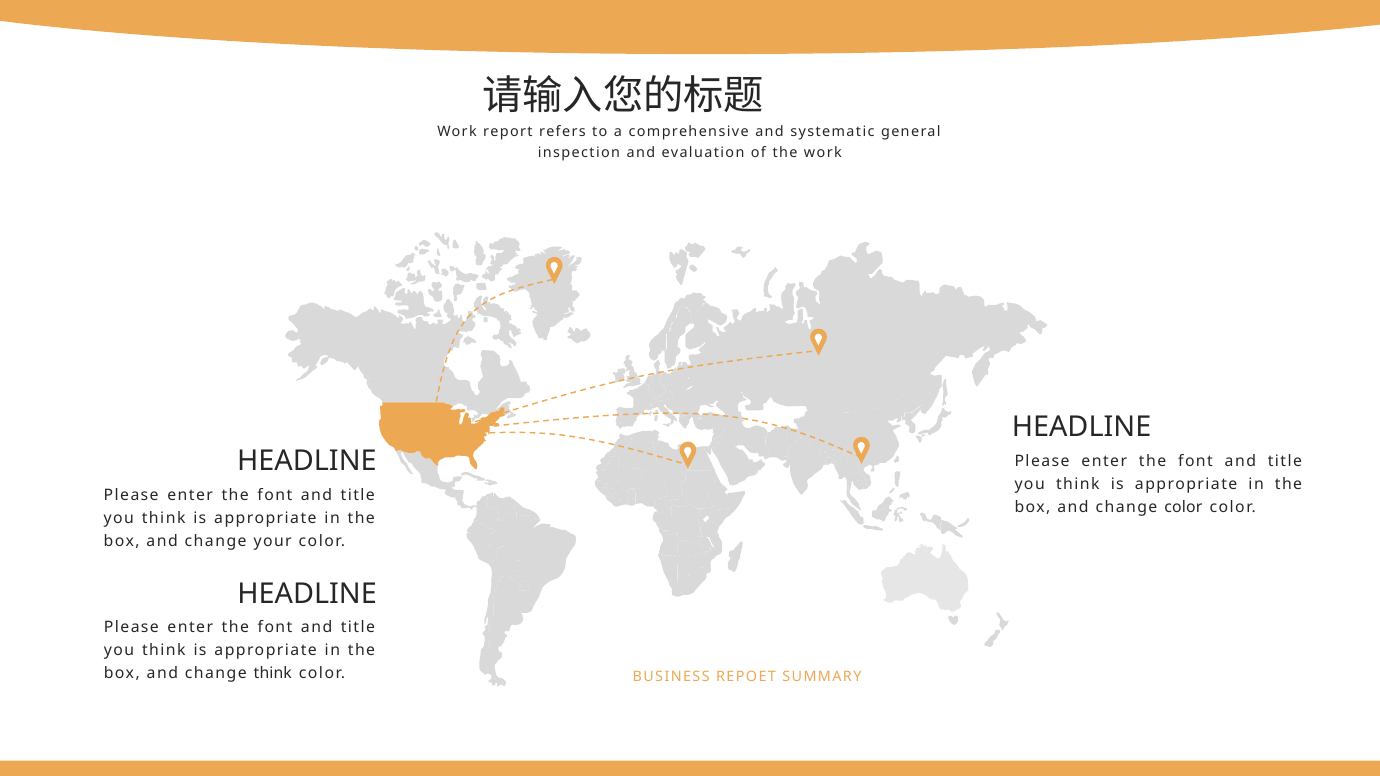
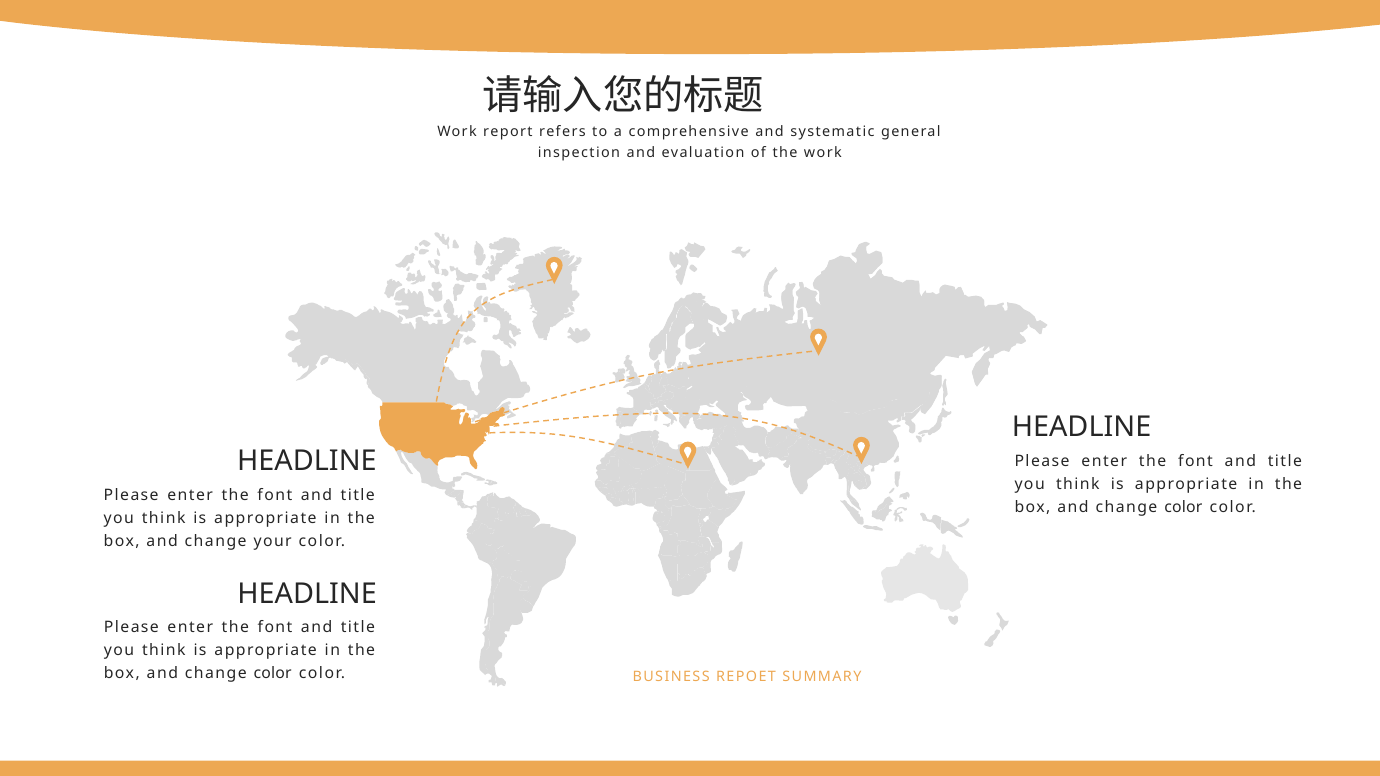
think at (273, 674): think -> color
